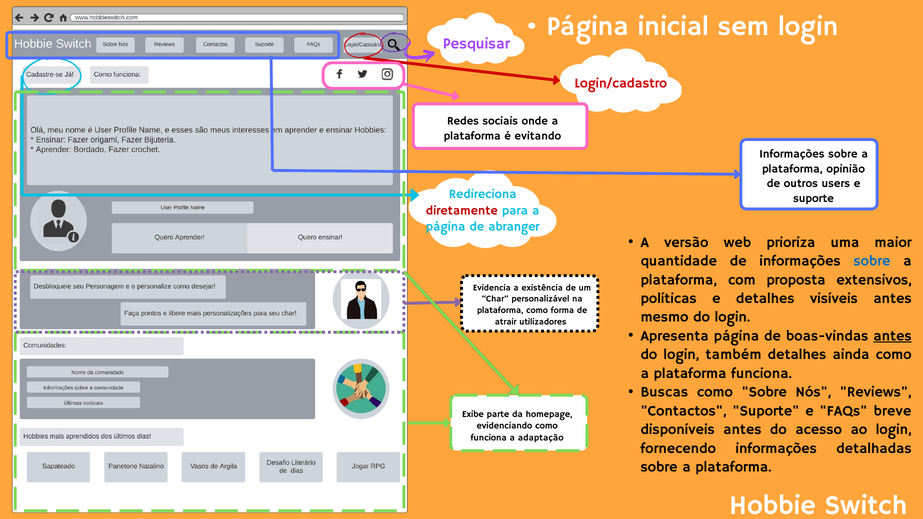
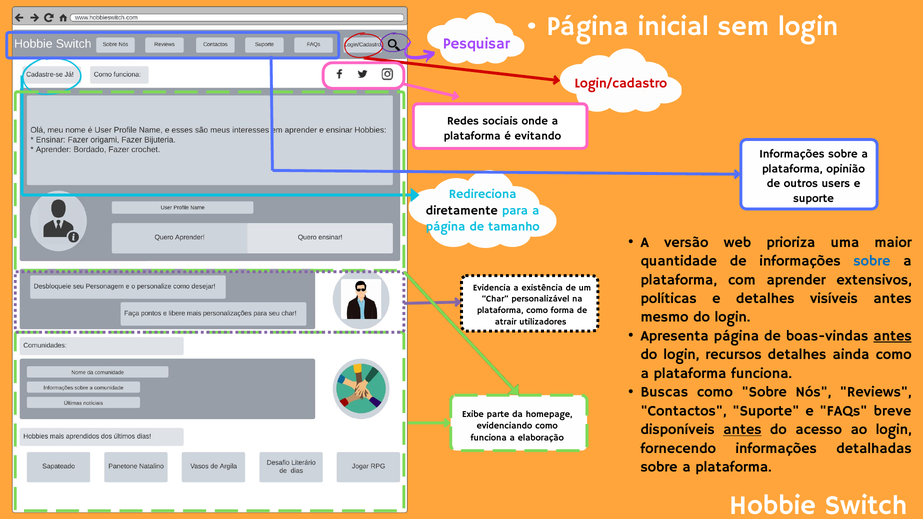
diretamente colour: red -> black
abranger: abranger -> tamanho
proposta: proposta -> aprender
também: também -> recursos
antes at (742, 430) underline: none -> present
adaptação: adaptação -> elaboração
